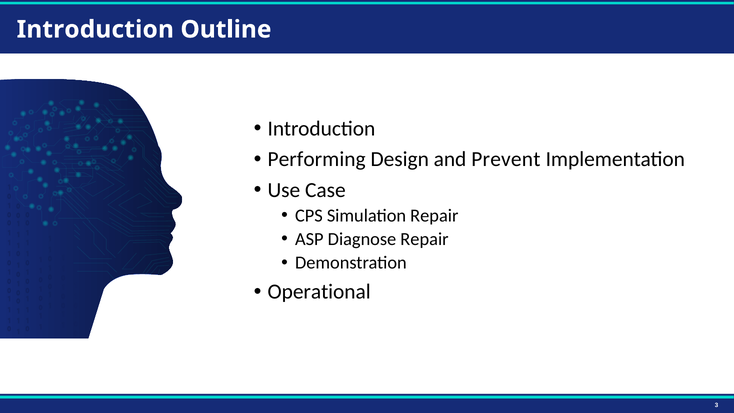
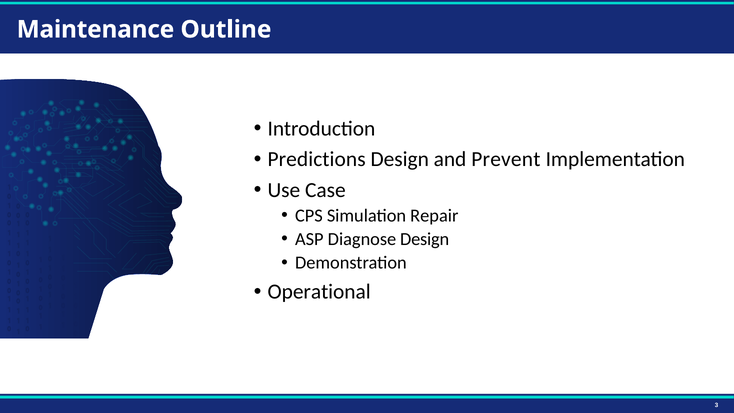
Introduction at (95, 29): Introduction -> Maintenance
Performing: Performing -> Predictions
Diagnose Repair: Repair -> Design
